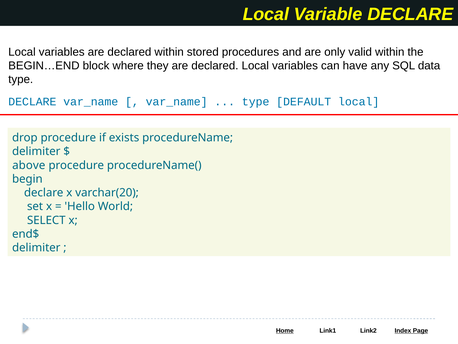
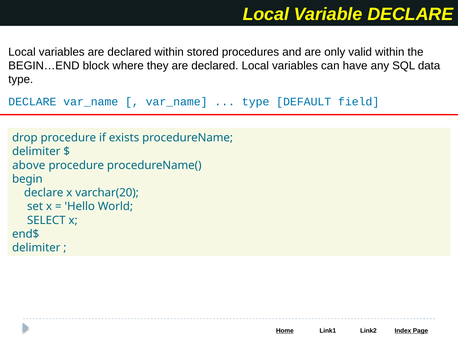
DEFAULT local: local -> field
